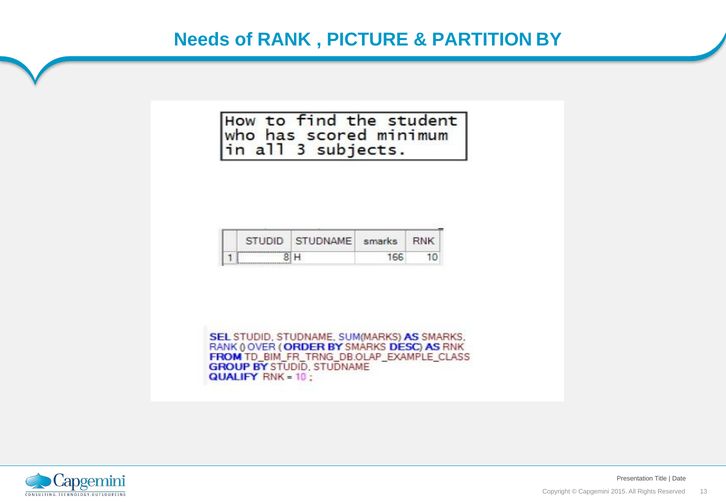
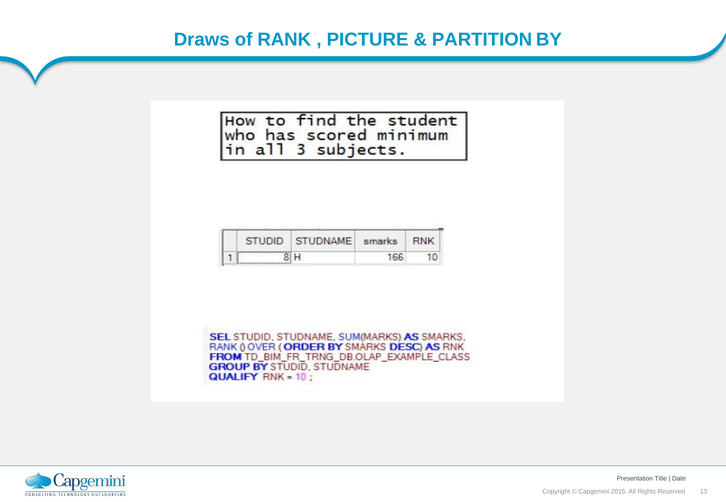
Needs: Needs -> Draws
